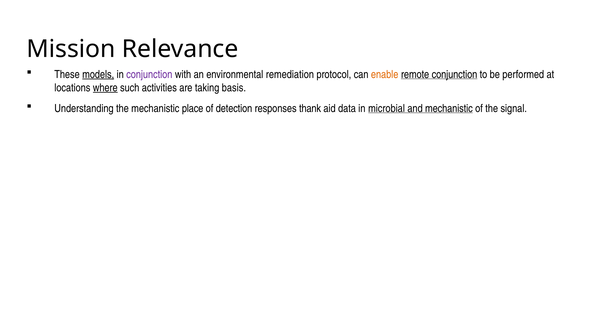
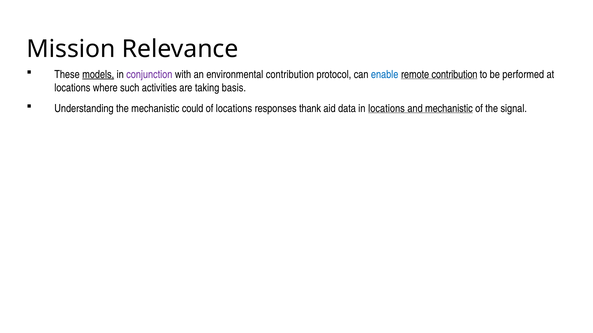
environmental remediation: remediation -> contribution
enable colour: orange -> blue
remote conjunction: conjunction -> contribution
where underline: present -> none
place: place -> could
of detection: detection -> locations
in microbial: microbial -> locations
